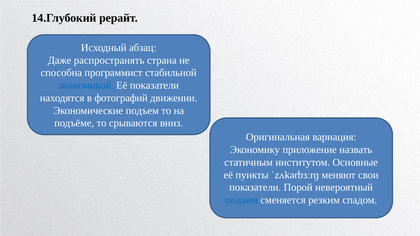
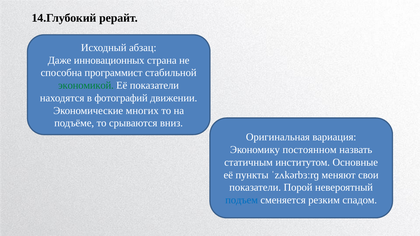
распространять: распространять -> инновационных
экономикой colour: blue -> green
Экономические подъем: подъем -> многих
приложение: приложение -> постоянном
